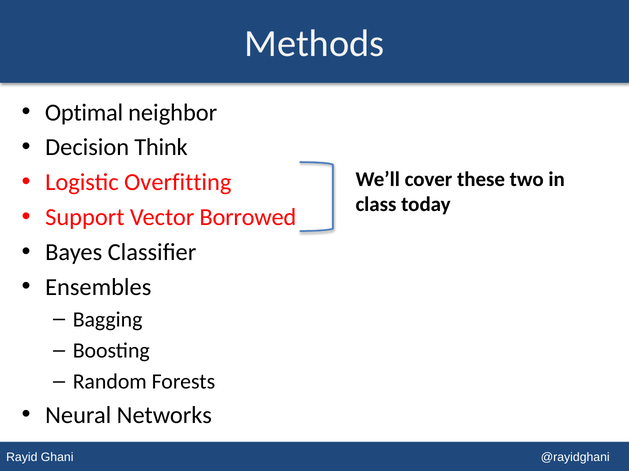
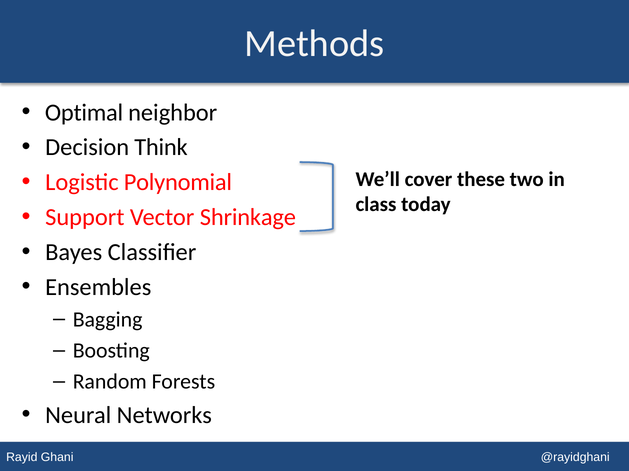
Overfitting: Overfitting -> Polynomial
Borrowed: Borrowed -> Shrinkage
